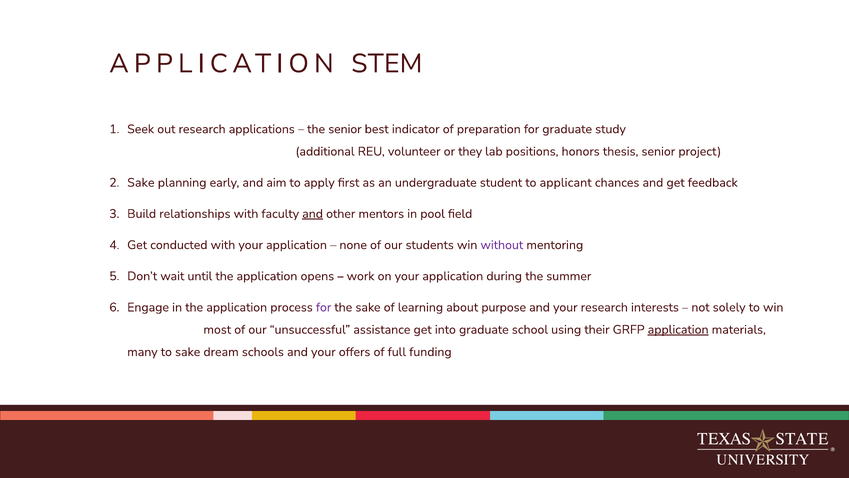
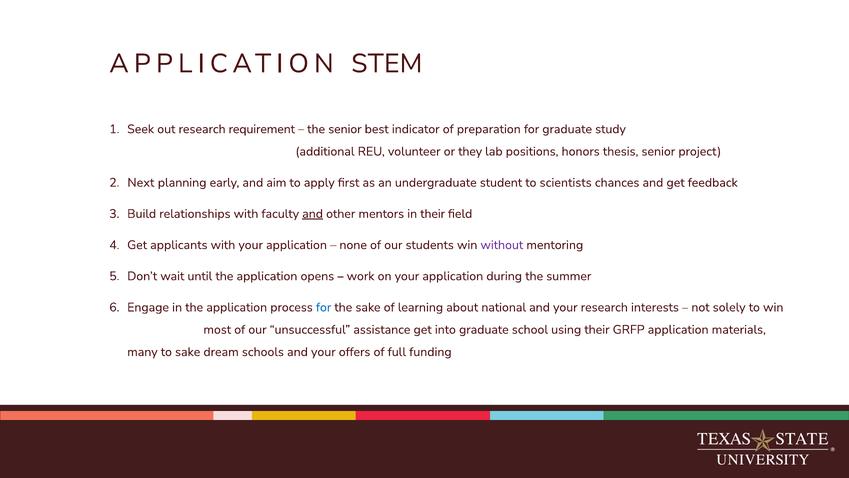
applications: applications -> requirement
Sake at (141, 182): Sake -> Next
applicant: applicant -> scientists
in pool: pool -> their
conducted: conducted -> applicants
for at (324, 307) colour: purple -> blue
purpose: purpose -> national
application at (678, 329) underline: present -> none
